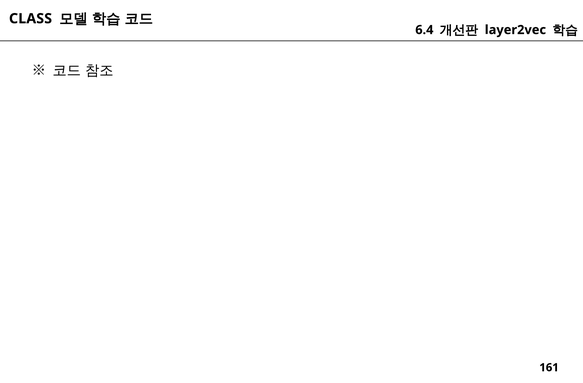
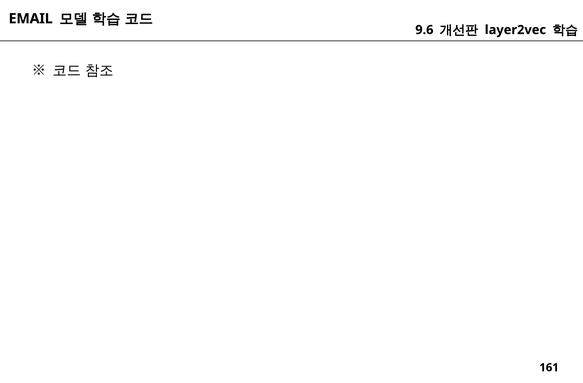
CLASS: CLASS -> EMAIL
6.4: 6.4 -> 9.6
